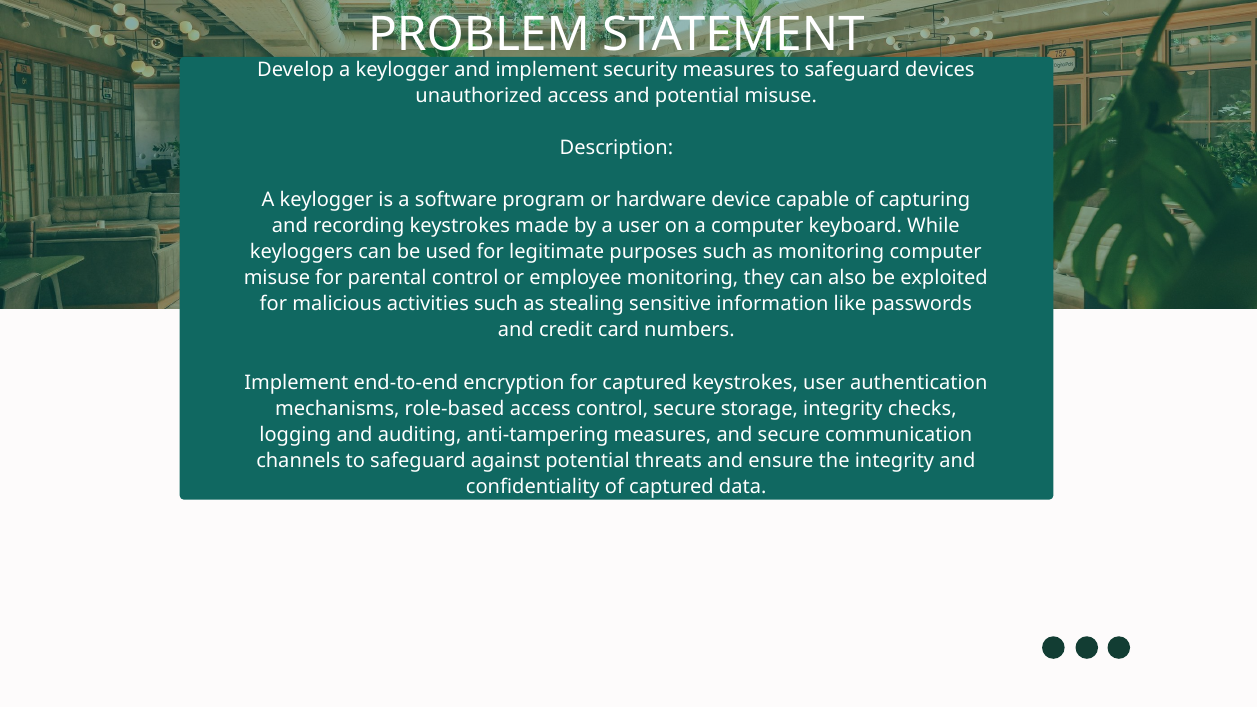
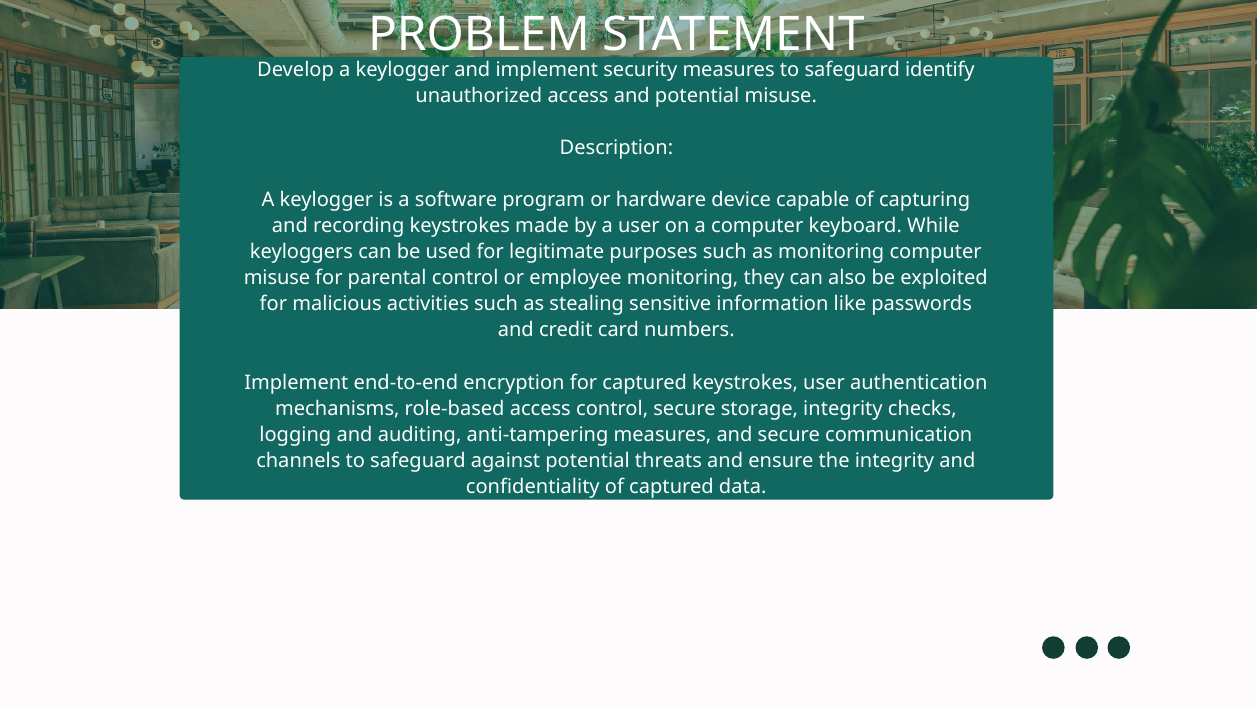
devices: devices -> identify
